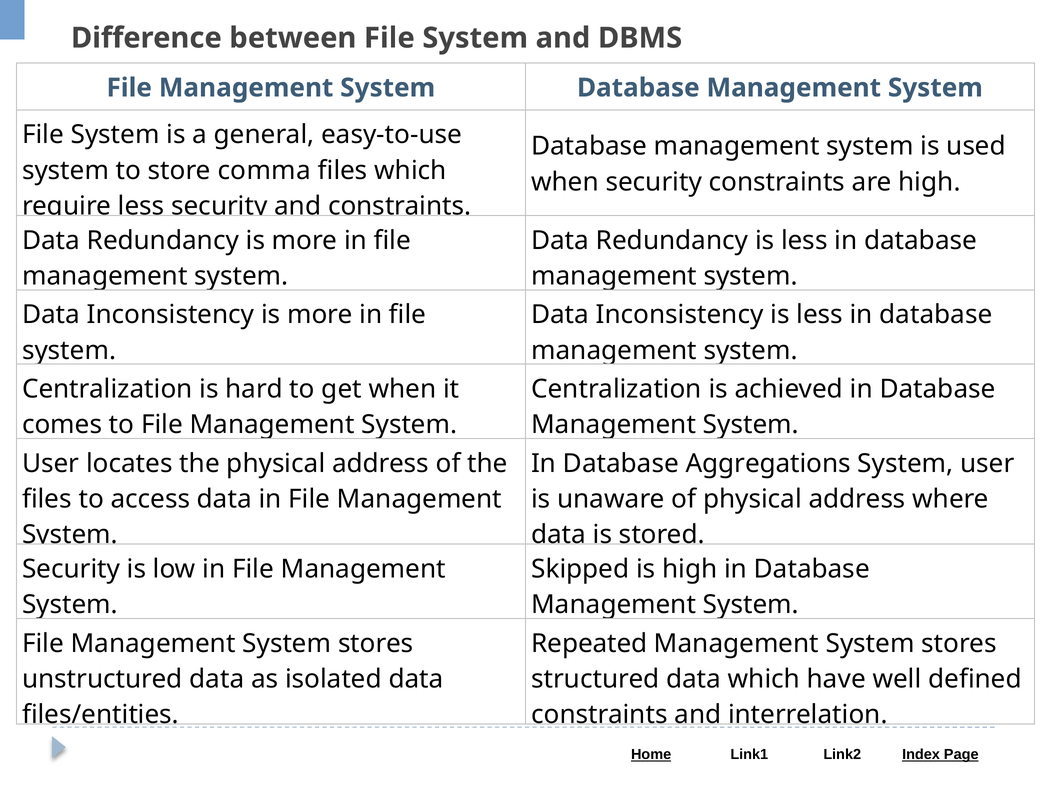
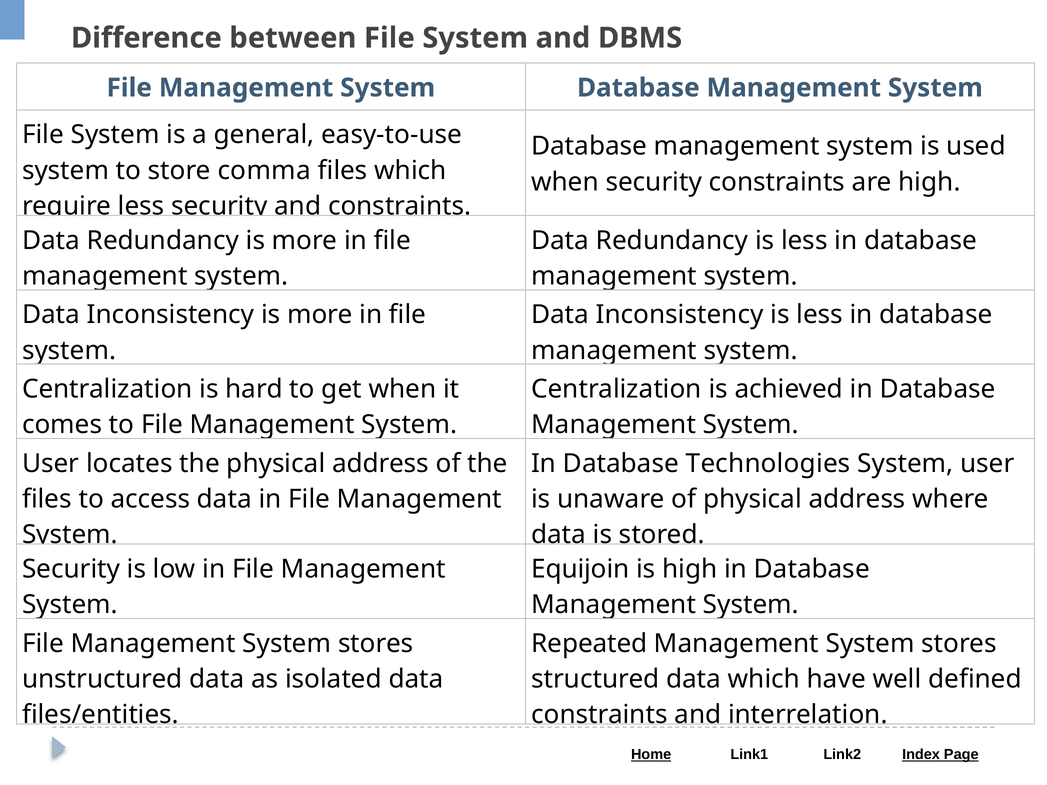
Aggregations: Aggregations -> Technologies
Skipped: Skipped -> Equijoin
